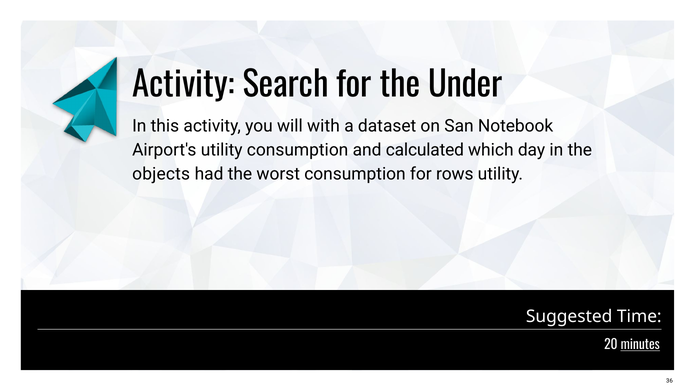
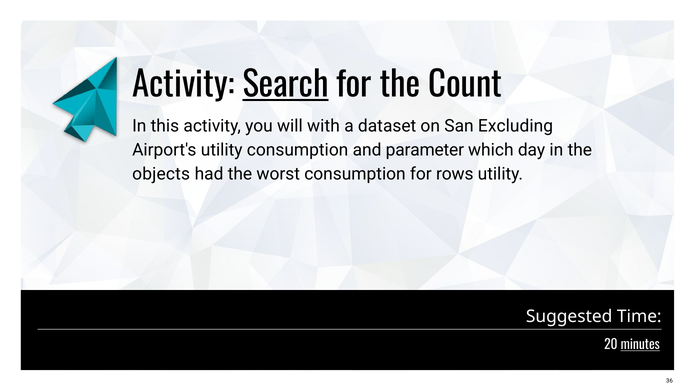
Search underline: none -> present
Under: Under -> Count
Notebook: Notebook -> Excluding
calculated: calculated -> parameter
